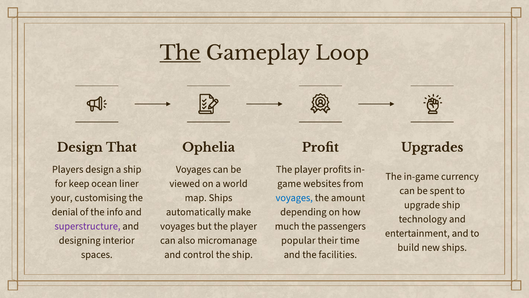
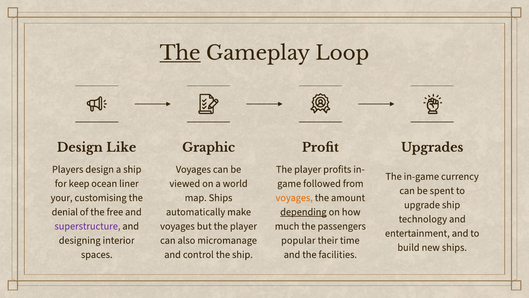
That: That -> Like
Ophelia: Ophelia -> Graphic
websites: websites -> followed
voyages at (294, 197) colour: blue -> orange
info: info -> free
depending underline: none -> present
